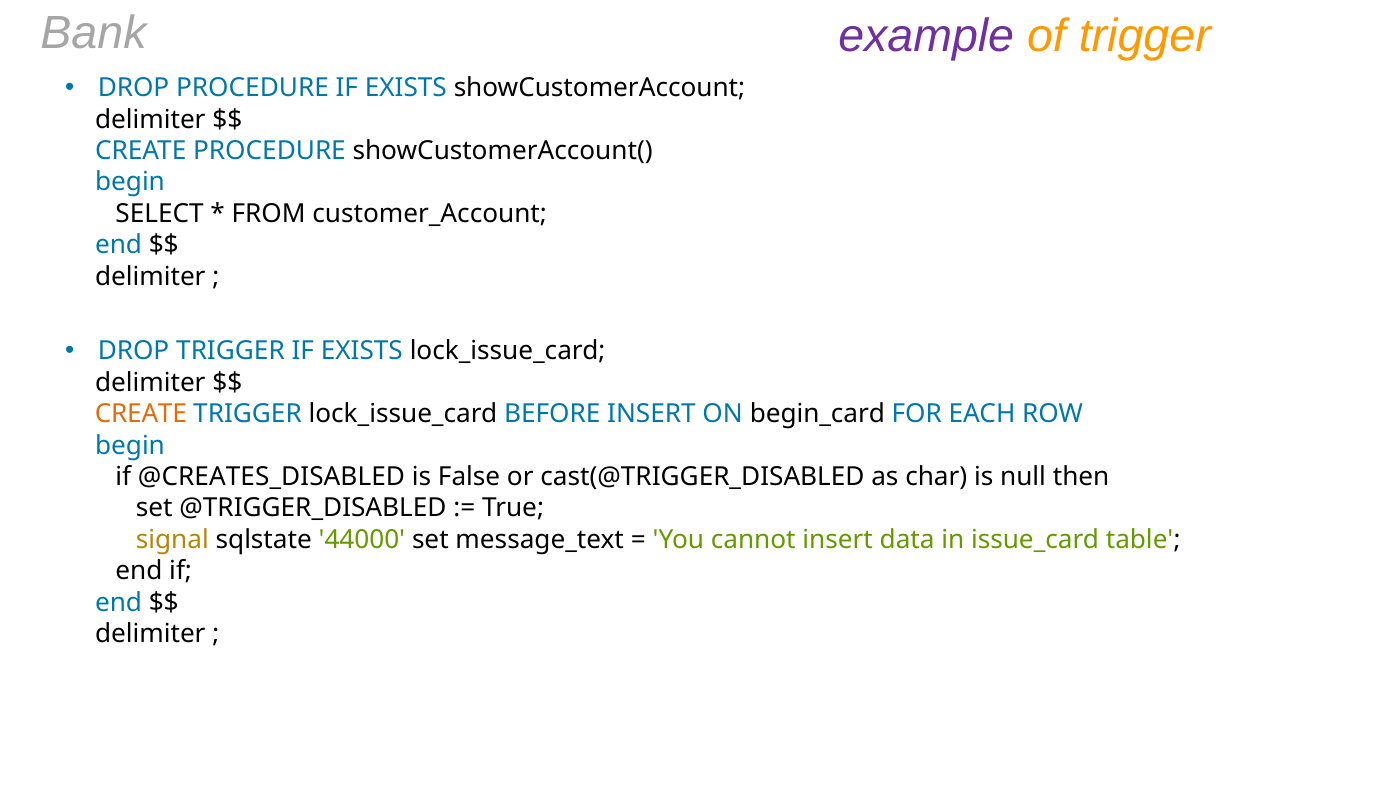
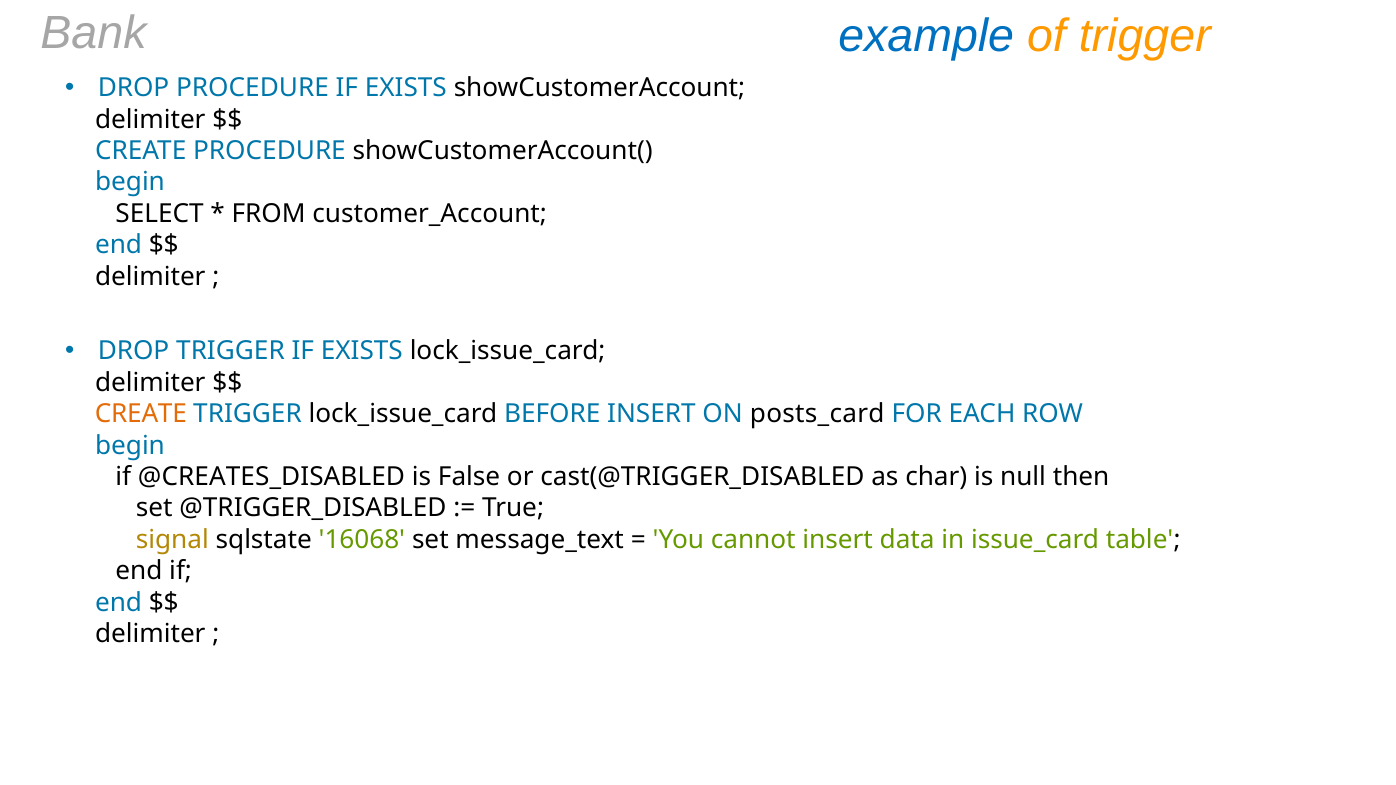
example colour: purple -> blue
begin_card: begin_card -> posts_card
44000: 44000 -> 16068
